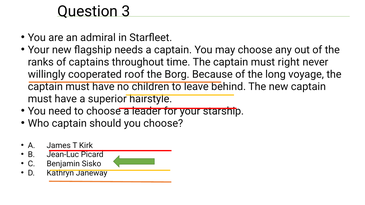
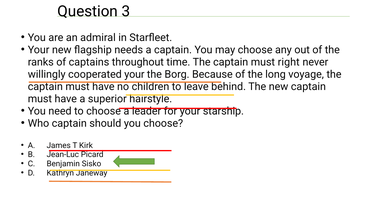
cooperated roof: roof -> your
